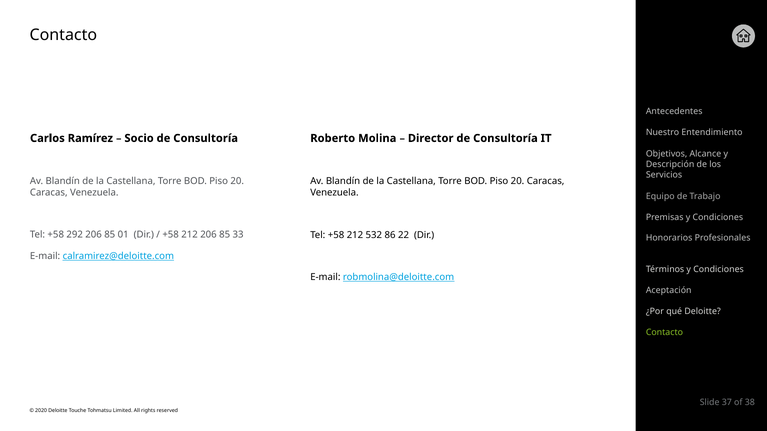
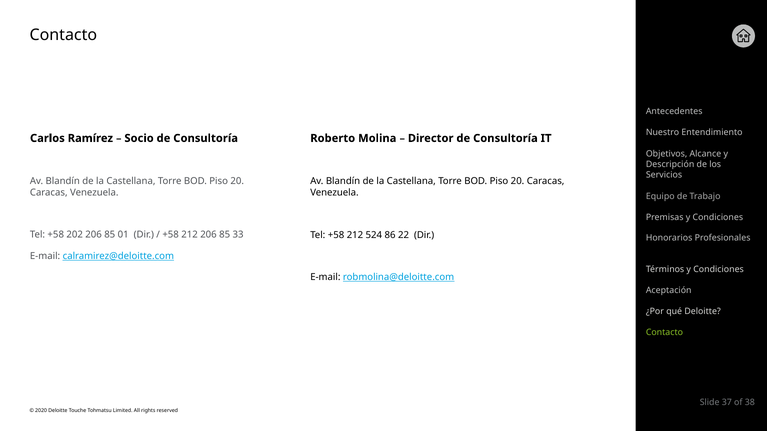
292: 292 -> 202
532: 532 -> 524
